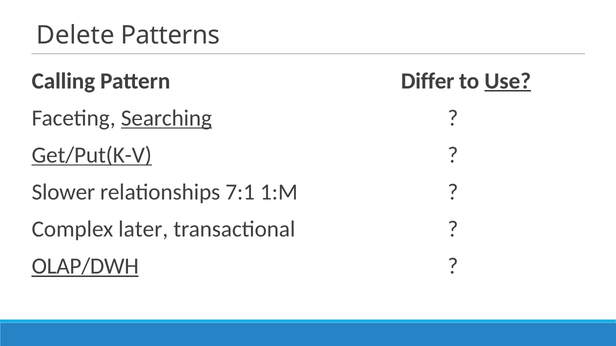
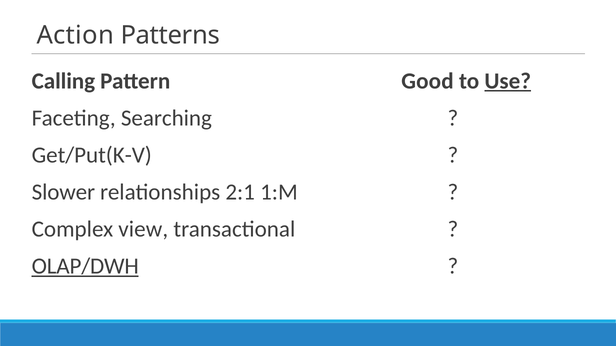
Delete: Delete -> Action
Differ: Differ -> Good
Searching underline: present -> none
Get/Put(K-V underline: present -> none
7:1: 7:1 -> 2:1
later: later -> view
